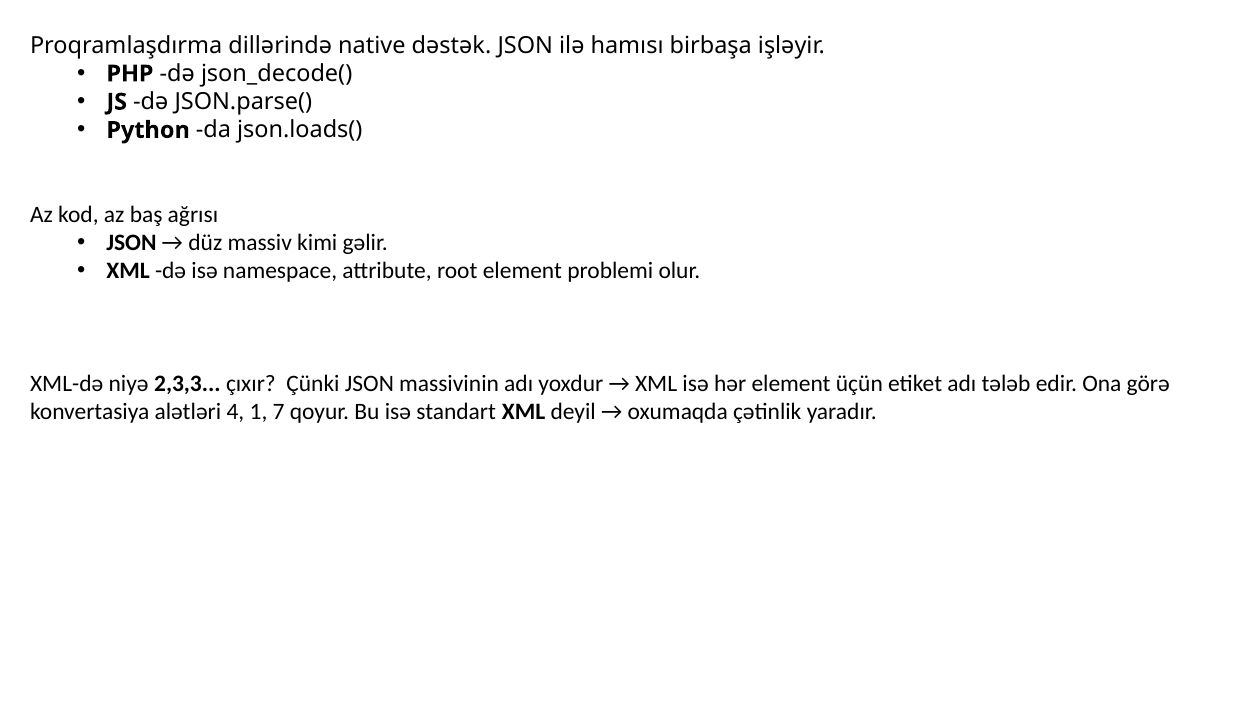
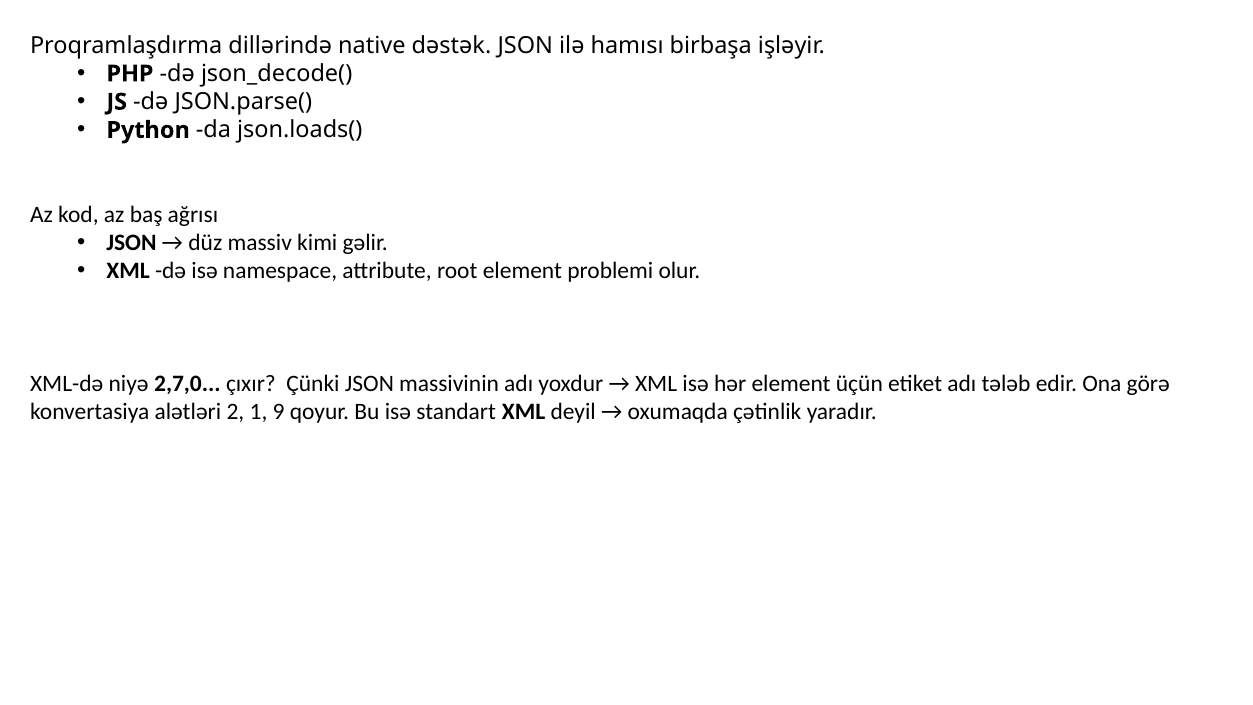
2,3,3: 2,3,3 -> 2,7,0
4: 4 -> 2
7: 7 -> 9
